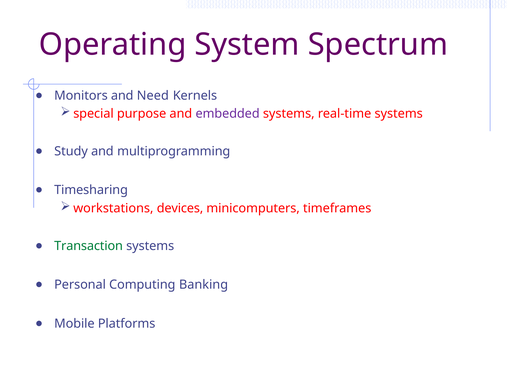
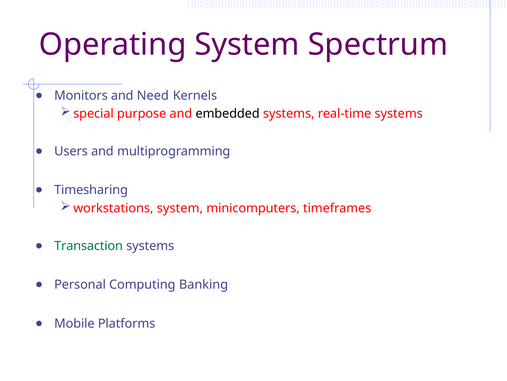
embedded colour: purple -> black
Study: Study -> Users
workstations devices: devices -> system
